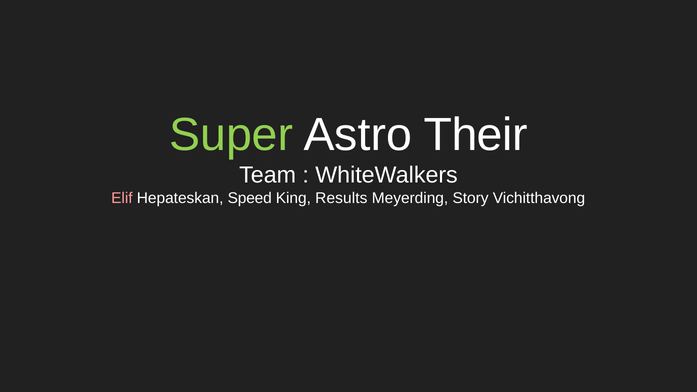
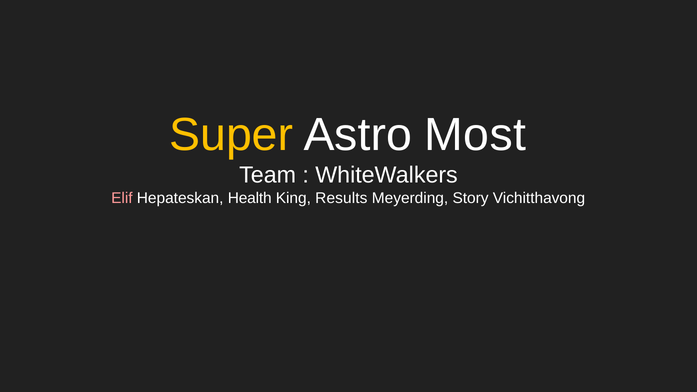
Super colour: light green -> yellow
Their: Their -> Most
Speed: Speed -> Health
